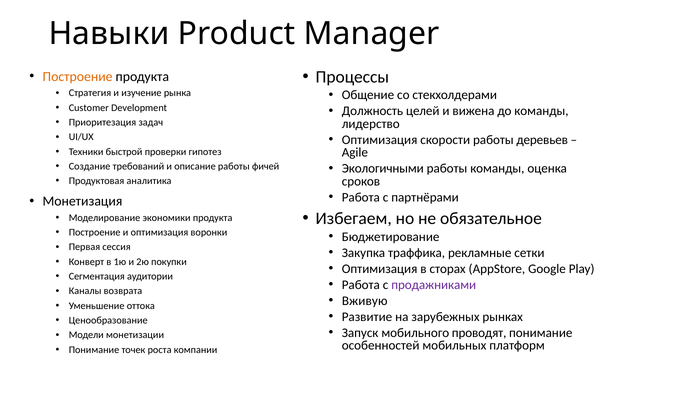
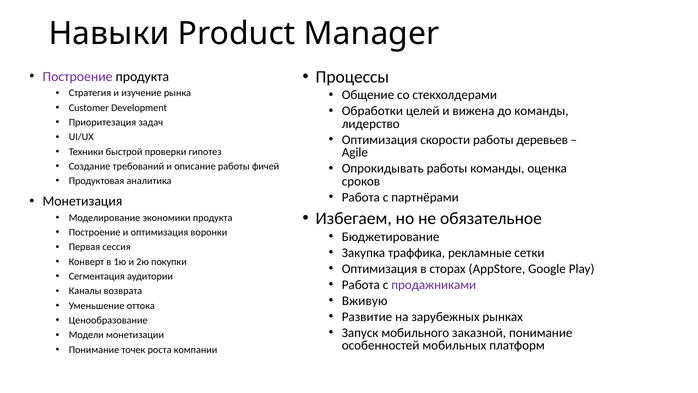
Построение at (78, 76) colour: orange -> purple
Должность: Должность -> Обработки
Экологичными: Экологичными -> Опрокидывать
проводят: проводят -> заказной
